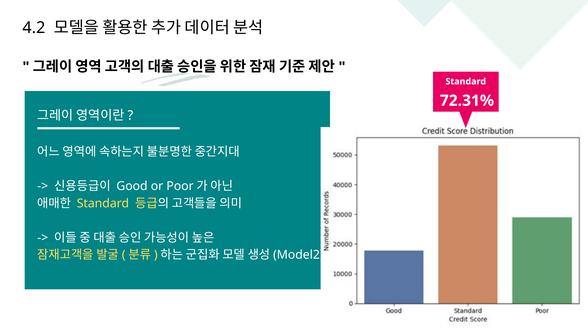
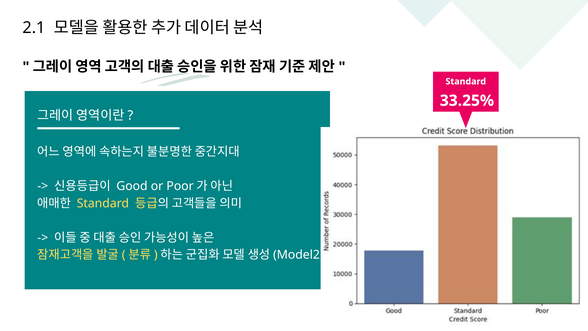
4.2: 4.2 -> 2.1
72.31%: 72.31% -> 33.25%
